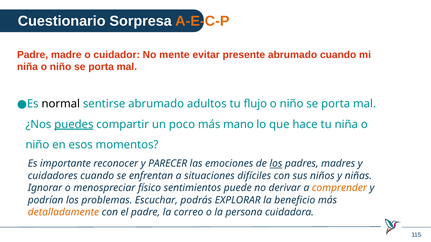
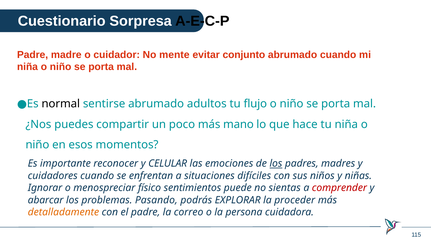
A-E-C-P colour: orange -> black
presente: presente -> conjunto
puedes underline: present -> none
PARECER: PARECER -> CELULAR
derivar: derivar -> sientas
comprender colour: orange -> red
podrían: podrían -> abarcar
Escuchar: Escuchar -> Pasando
beneficio: beneficio -> proceder
